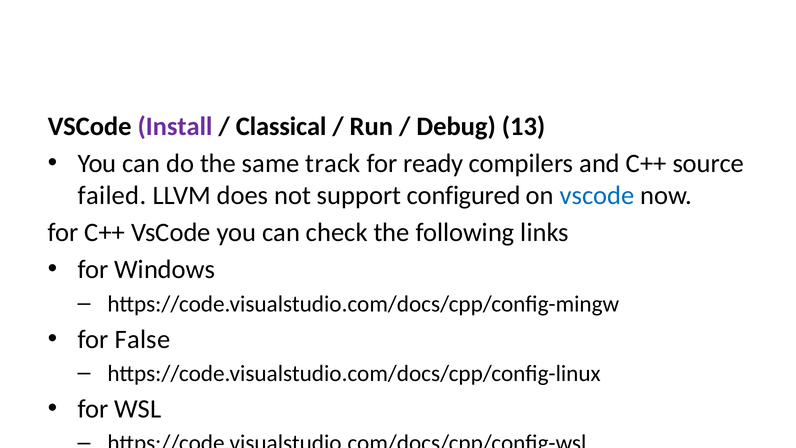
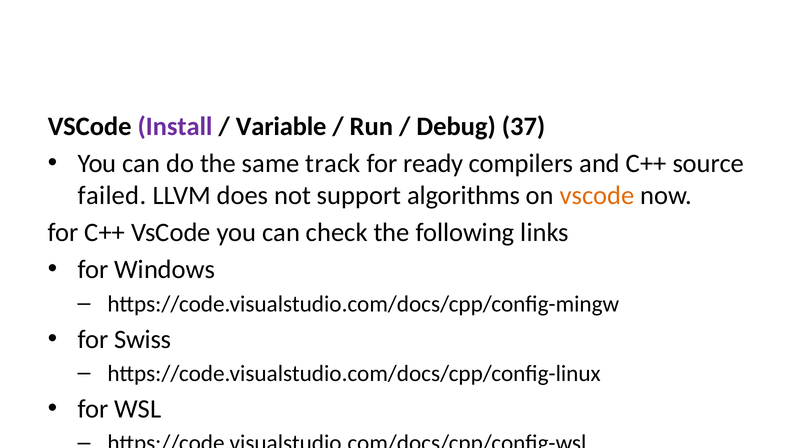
Classical: Classical -> Variable
13: 13 -> 37
configured: configured -> algorithms
vscode at (597, 195) colour: blue -> orange
False: False -> Swiss
